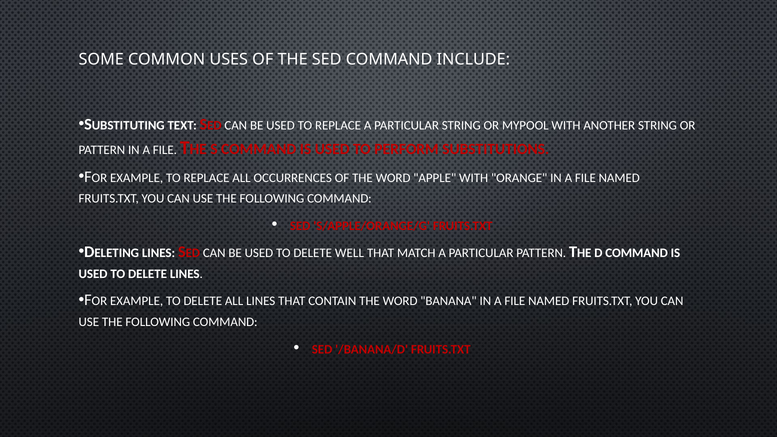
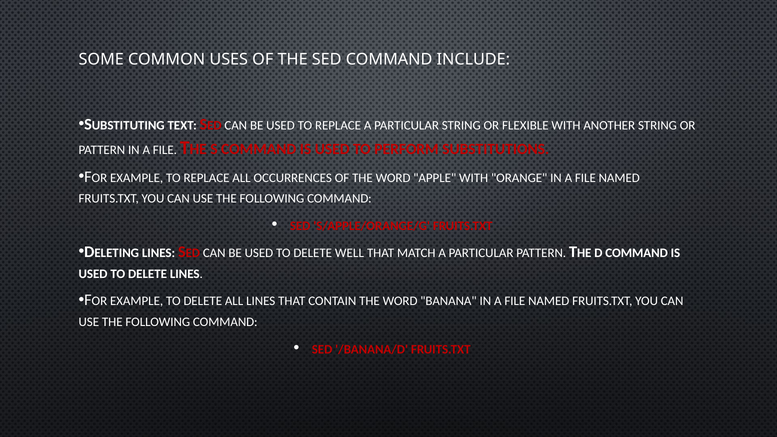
MYPOOL: MYPOOL -> FLEXIBLE
